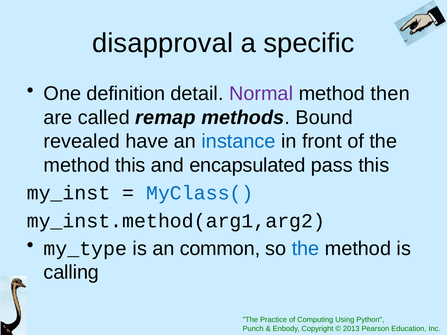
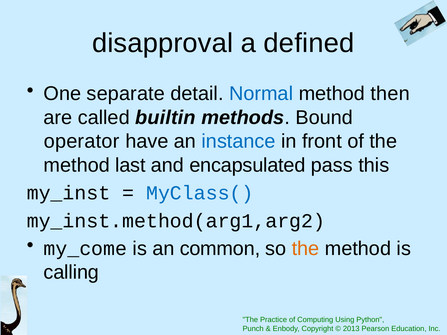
specific: specific -> defined
definition: definition -> separate
Normal colour: purple -> blue
remap: remap -> builtin
revealed: revealed -> operator
method this: this -> last
my_type: my_type -> my_come
the at (305, 249) colour: blue -> orange
